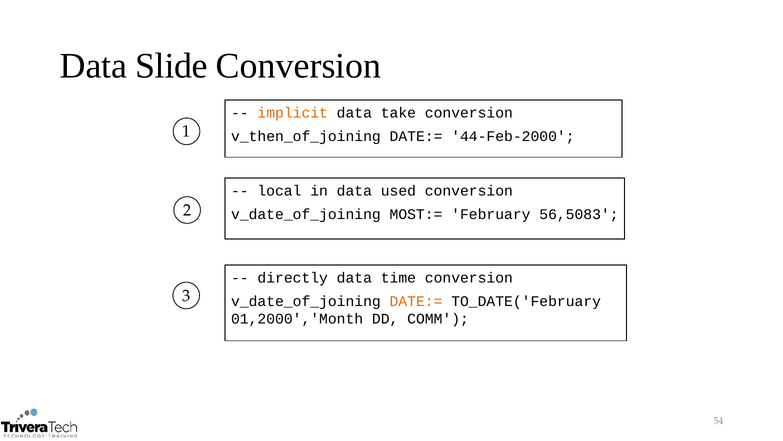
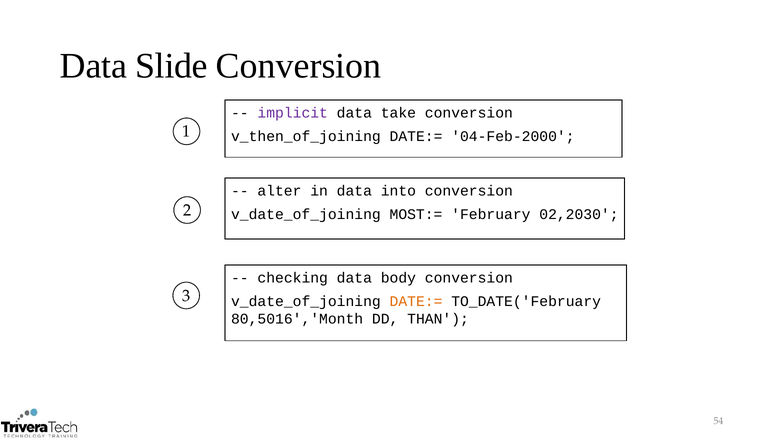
implicit colour: orange -> purple
44-Feb-2000: 44-Feb-2000 -> 04-Feb-2000
local: local -> alter
used: used -> into
56,5083: 56,5083 -> 02,2030
directly: directly -> checking
time: time -> body
01,2000','Month: 01,2000','Month -> 80,5016','Month
COMM: COMM -> THAN
